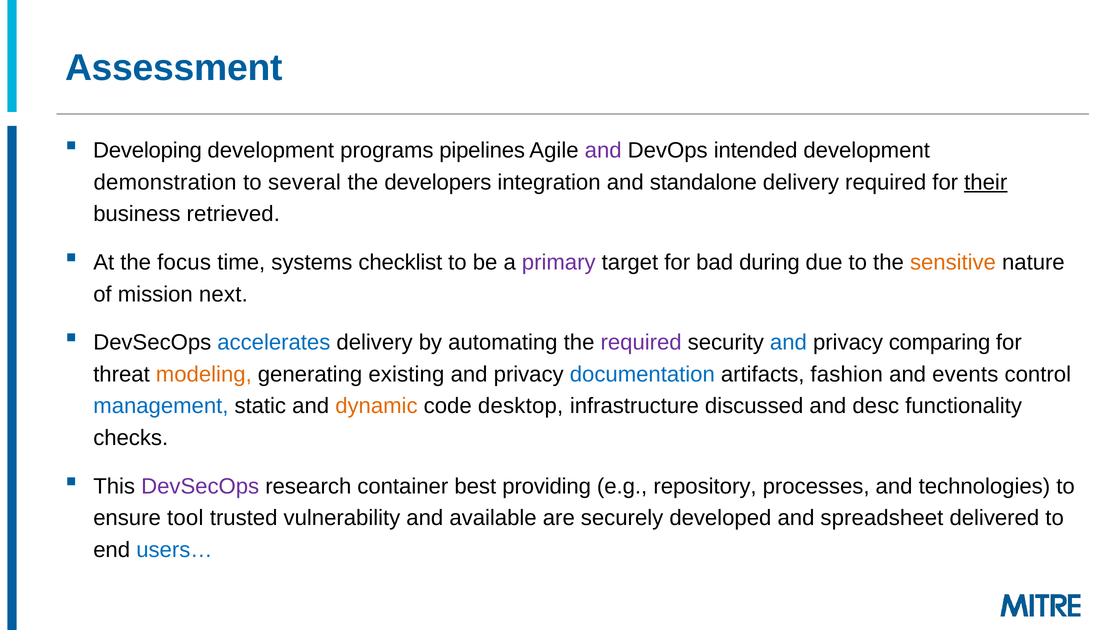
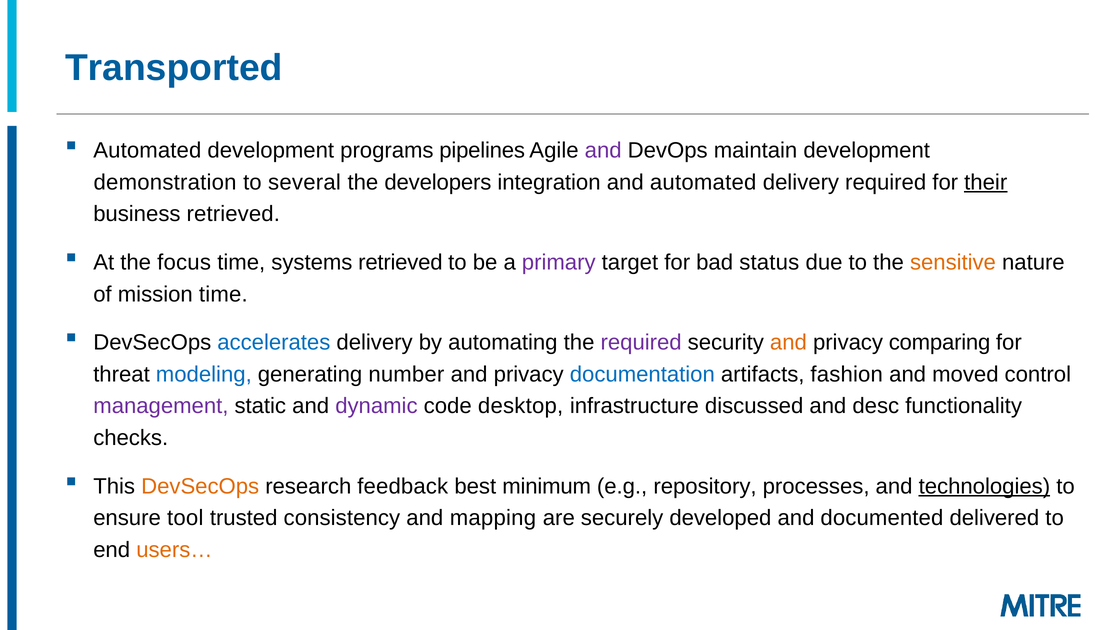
Assessment: Assessment -> Transported
Developing at (148, 150): Developing -> Automated
intended: intended -> maintain
and standalone: standalone -> automated
systems checklist: checklist -> retrieved
during: during -> status
mission next: next -> time
and at (788, 342) colour: blue -> orange
modeling colour: orange -> blue
existing: existing -> number
events: events -> moved
management colour: blue -> purple
dynamic colour: orange -> purple
DevSecOps at (200, 486) colour: purple -> orange
container: container -> feedback
providing: providing -> minimum
technologies underline: none -> present
vulnerability: vulnerability -> consistency
available: available -> mapping
spreadsheet: spreadsheet -> documented
users… colour: blue -> orange
